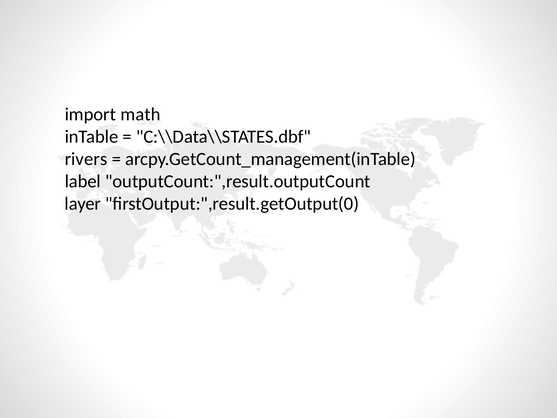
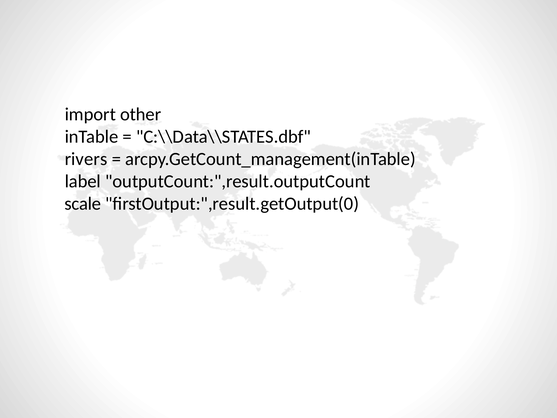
math: math -> other
layer: layer -> scale
